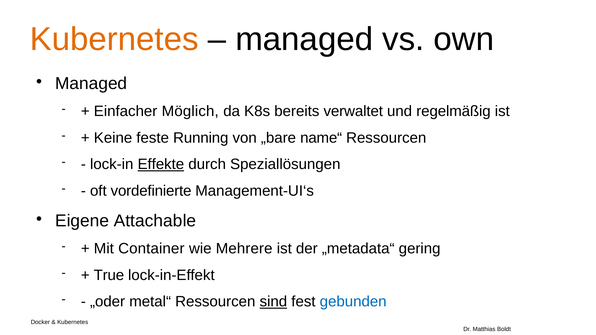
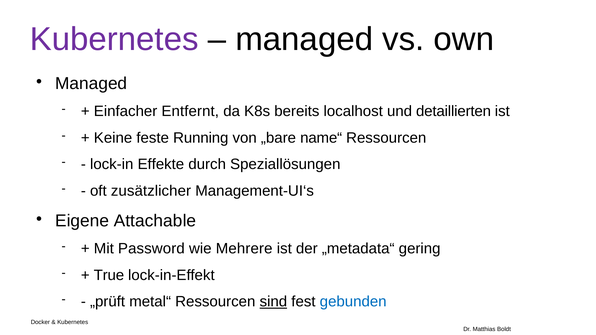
Kubernetes at (114, 39) colour: orange -> purple
Möglich: Möglich -> Entfernt
verwaltet: verwaltet -> localhost
regelmäßig: regelmäßig -> detaillierten
Effekte underline: present -> none
vordefinierte: vordefinierte -> zusätzlicher
Container: Container -> Password
„oder: „oder -> „prüft
